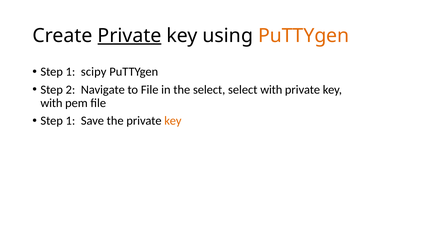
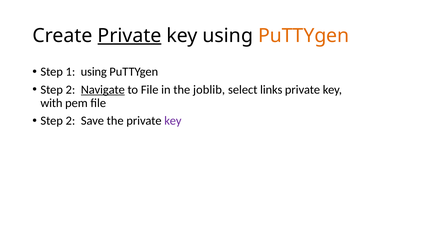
1 scipy: scipy -> using
Navigate underline: none -> present
the select: select -> joblib
select with: with -> links
1 at (70, 121): 1 -> 2
key at (173, 121) colour: orange -> purple
